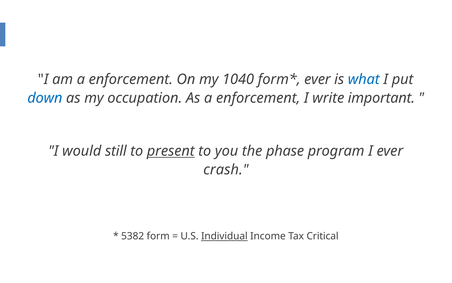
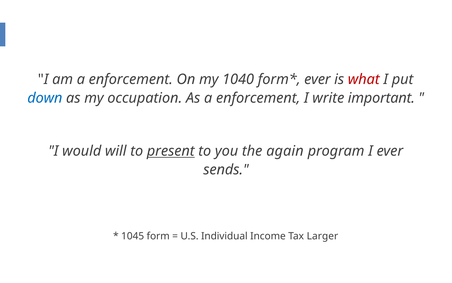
what colour: blue -> red
still: still -> will
phase: phase -> again
crash: crash -> sends
5382: 5382 -> 1045
Individual underline: present -> none
Critical: Critical -> Larger
